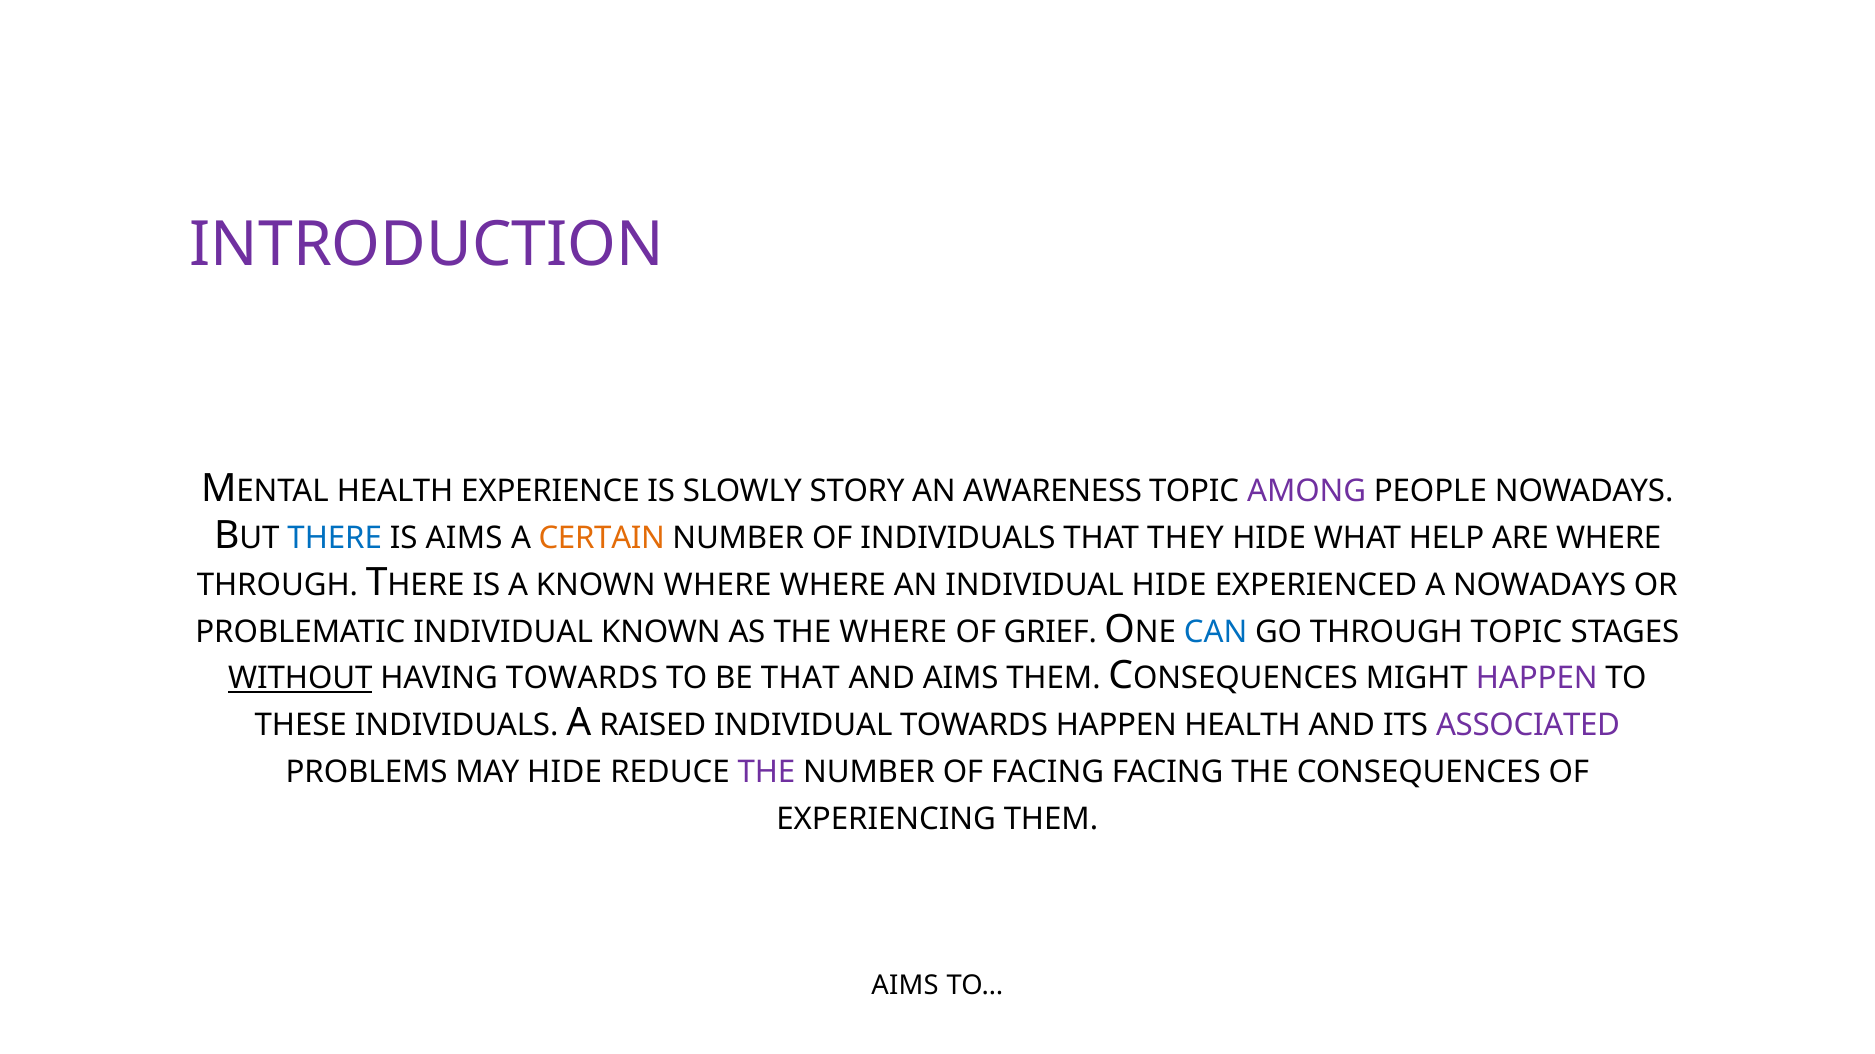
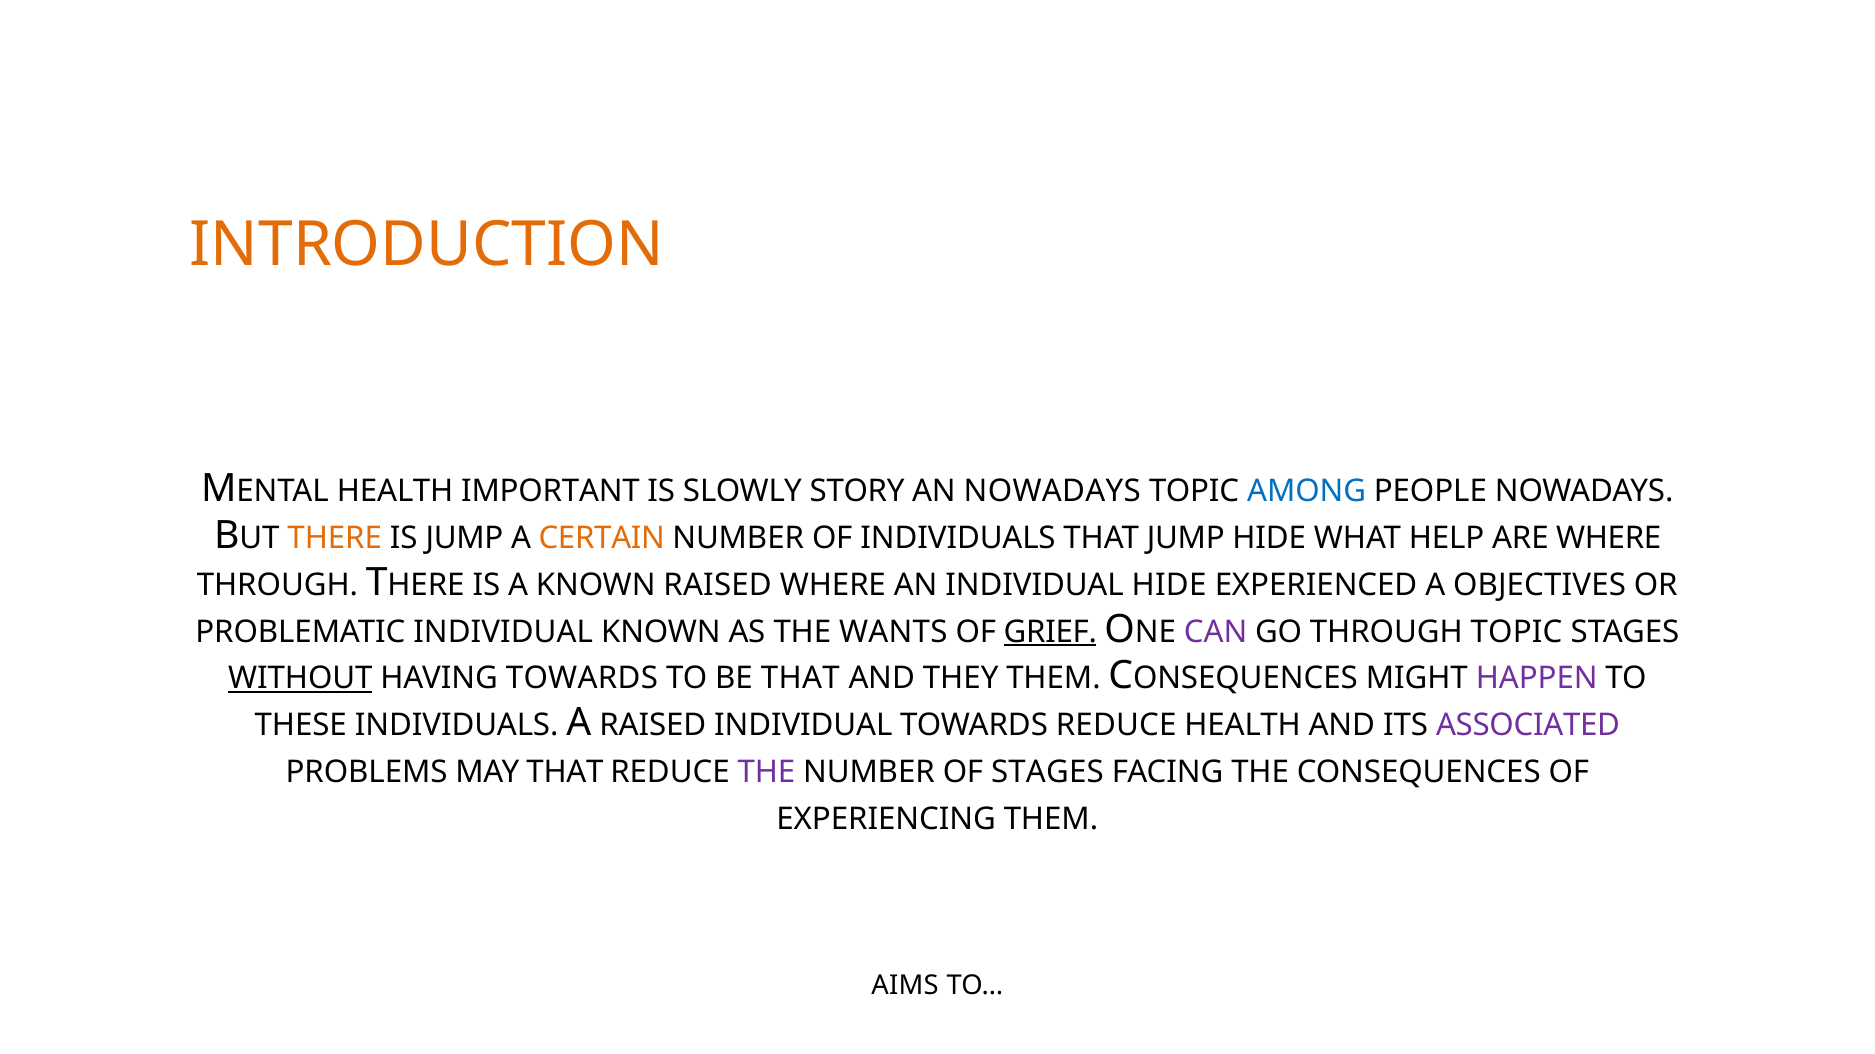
INTRODUCTION colour: purple -> orange
EXPERIENCE: EXPERIENCE -> IMPORTANT
AN AWARENESS: AWARENESS -> NOWADAYS
AMONG colour: purple -> blue
THERE colour: blue -> orange
IS AIMS: AIMS -> JUMP
THAT THEY: THEY -> JUMP
KNOWN WHERE: WHERE -> RAISED
A NOWADAYS: NOWADAYS -> OBJECTIVES
THE WHERE: WHERE -> WANTS
GRIEF underline: none -> present
CAN colour: blue -> purple
AND AIMS: AIMS -> THEY
TOWARDS HAPPEN: HAPPEN -> REDUCE
MAY HIDE: HIDE -> THAT
OF FACING: FACING -> STAGES
